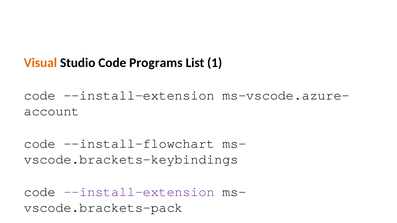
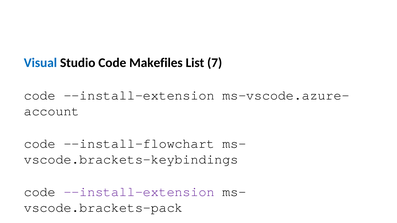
Visual colour: orange -> blue
Programs: Programs -> Makefiles
1: 1 -> 7
